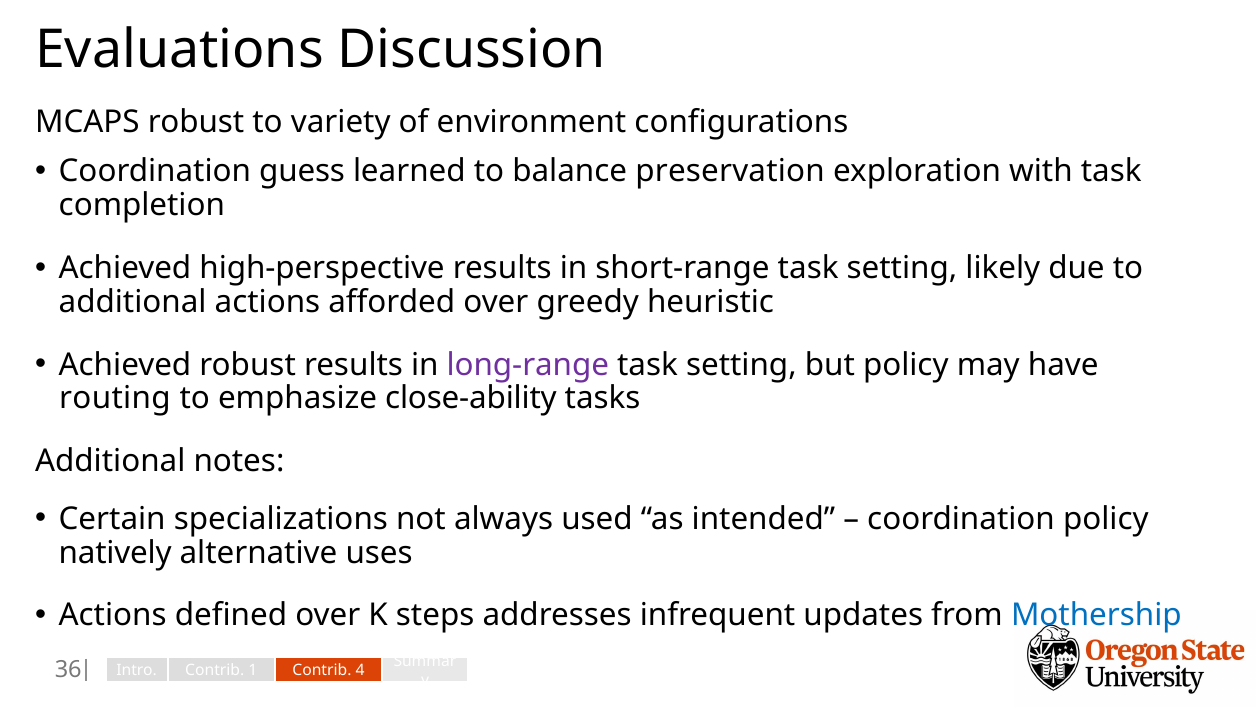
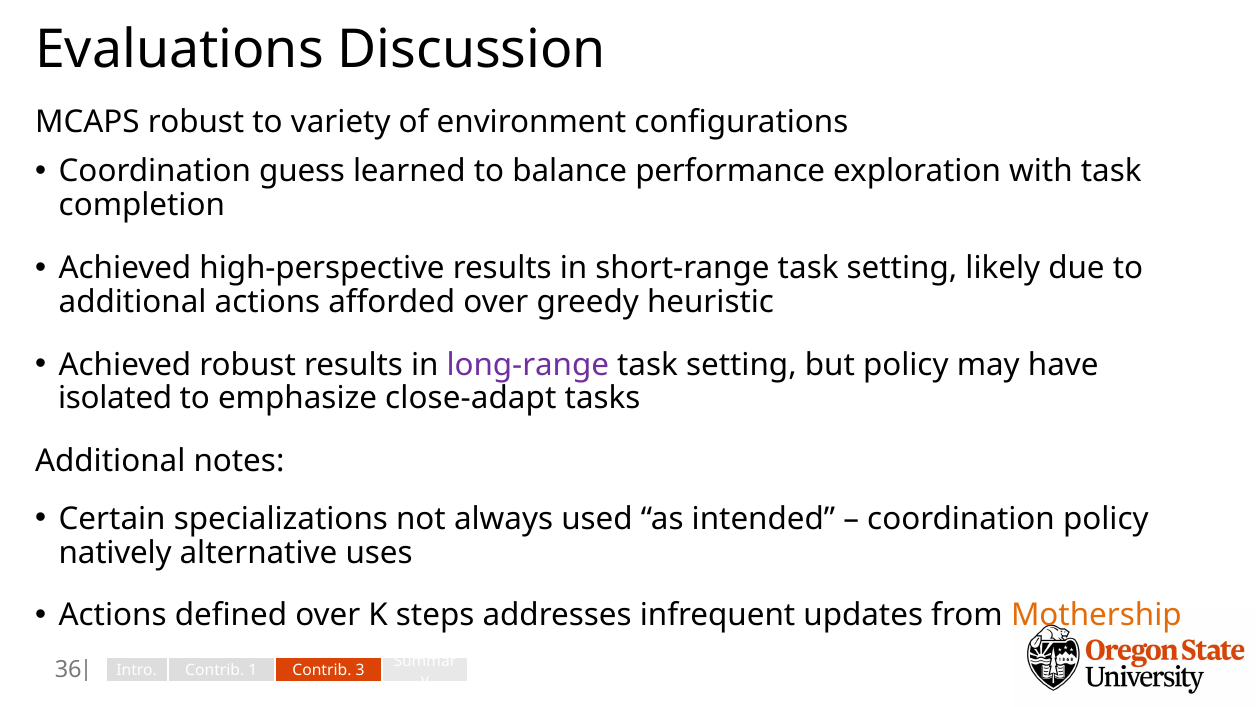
preservation: preservation -> performance
routing: routing -> isolated
close-ability: close-ability -> close-adapt
Mothership colour: blue -> orange
4: 4 -> 3
